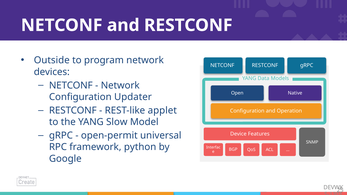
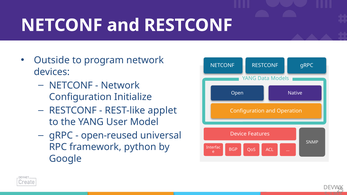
Updater: Updater -> Initialize
Slow: Slow -> User
open-permit: open-permit -> open-reused
